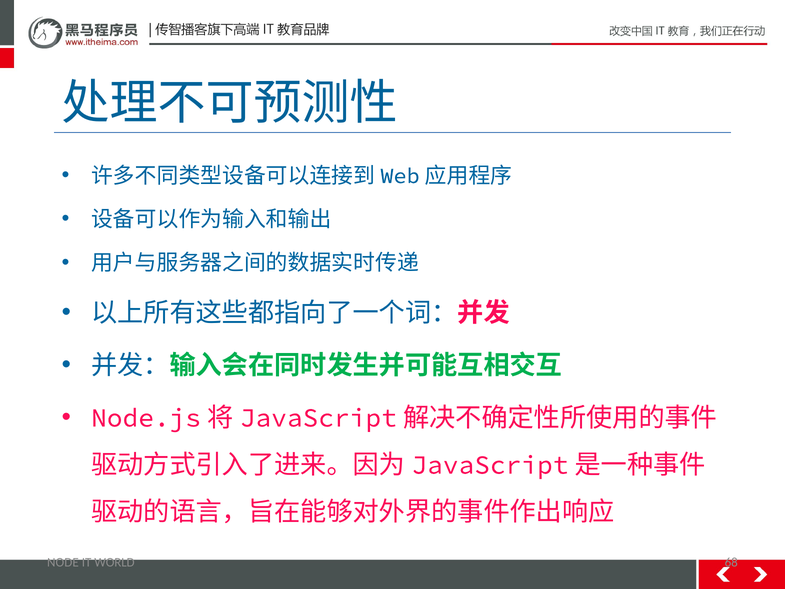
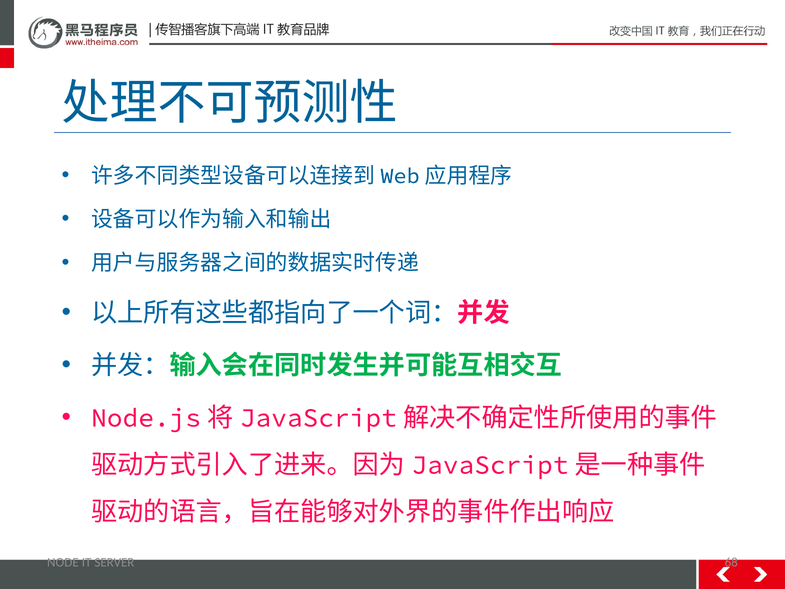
WORLD: WORLD -> SERVER
